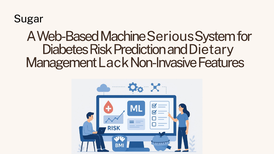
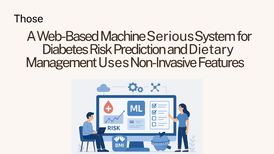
Sugar: Sugar -> Those
Lack: Lack -> Uses
